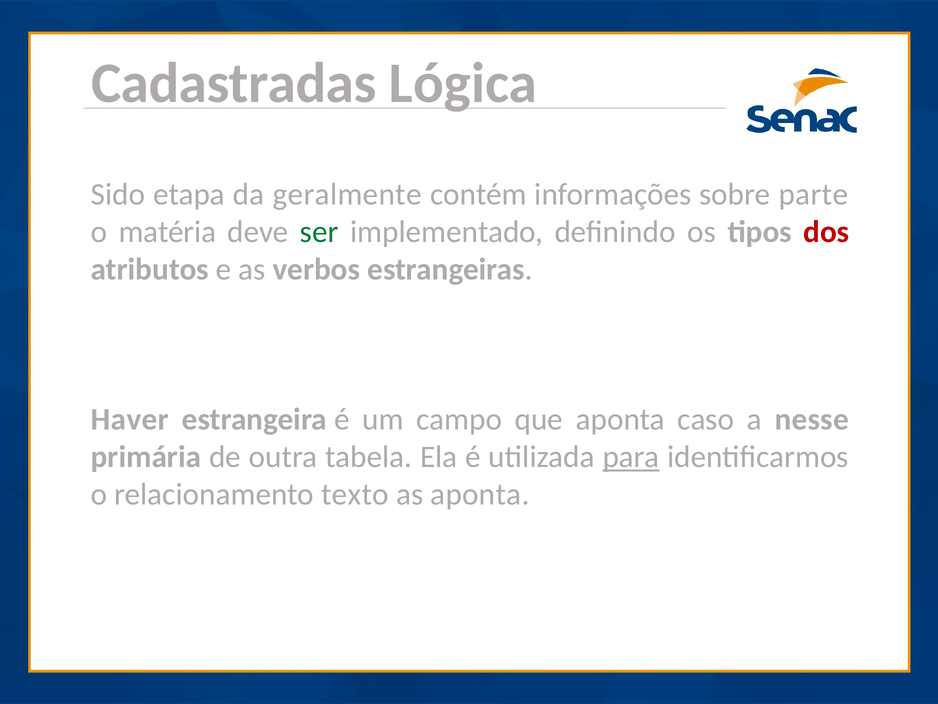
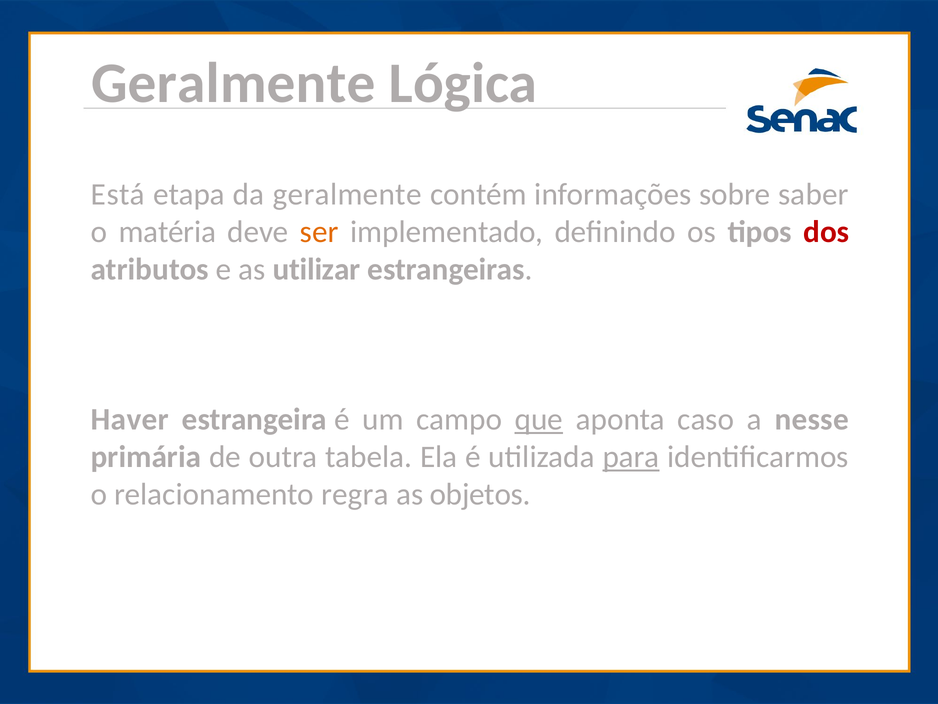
Cadastradas at (234, 83): Cadastradas -> Geralmente
Sido: Sido -> Está
parte: parte -> saber
ser colour: green -> orange
verbos: verbos -> utilizar
que underline: none -> present
texto: texto -> regra
as aponta: aponta -> objetos
